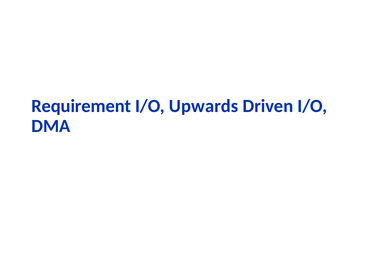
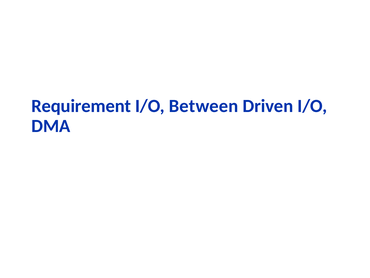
Upwards: Upwards -> Between
